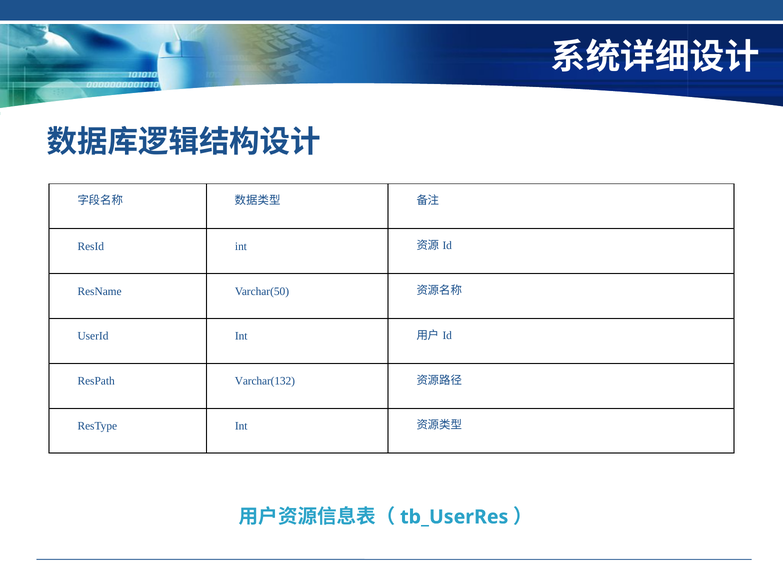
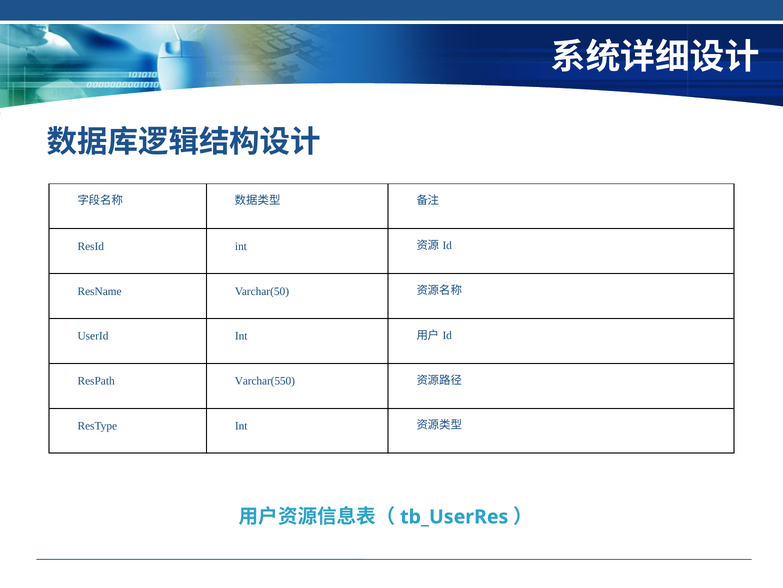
Varchar(132: Varchar(132 -> Varchar(550
